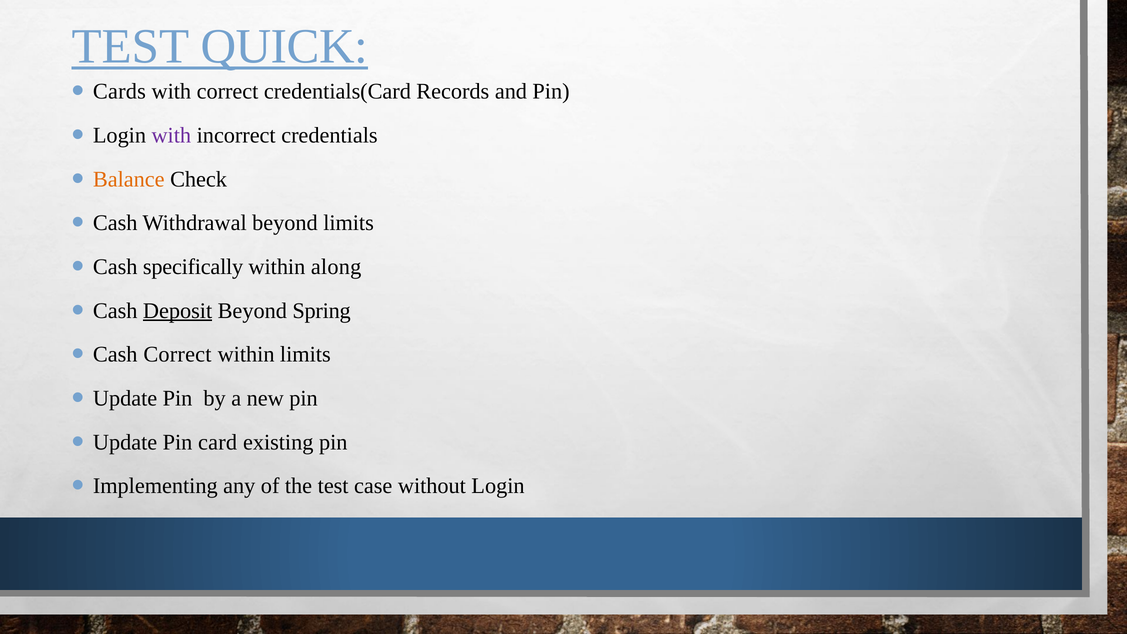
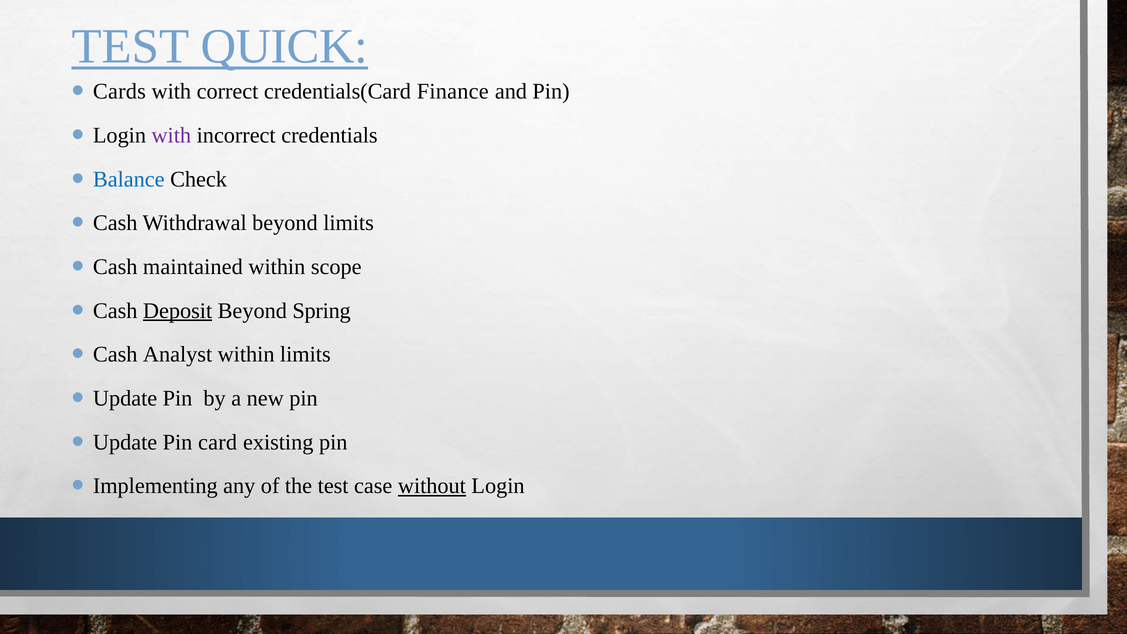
Records: Records -> Finance
Balance colour: orange -> blue
specifically: specifically -> maintained
along: along -> scope
Cash Correct: Correct -> Analyst
without underline: none -> present
